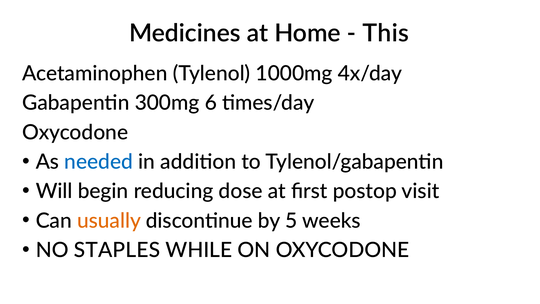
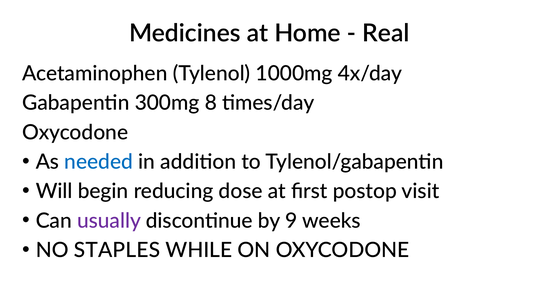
This: This -> Real
6: 6 -> 8
usually colour: orange -> purple
5: 5 -> 9
